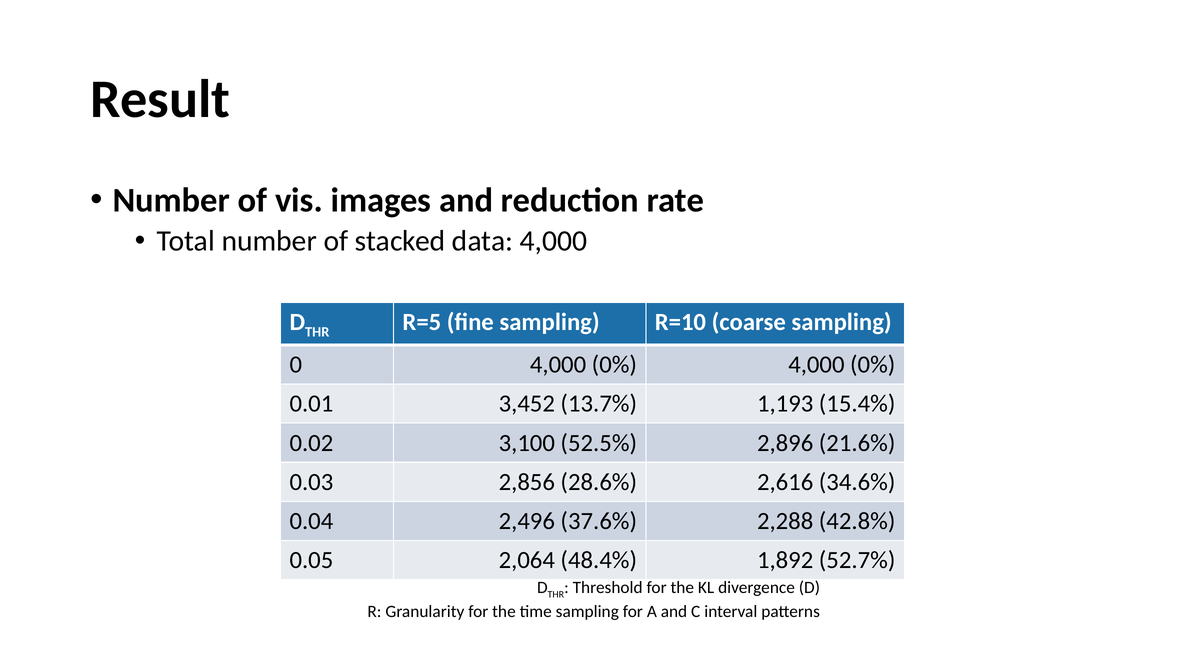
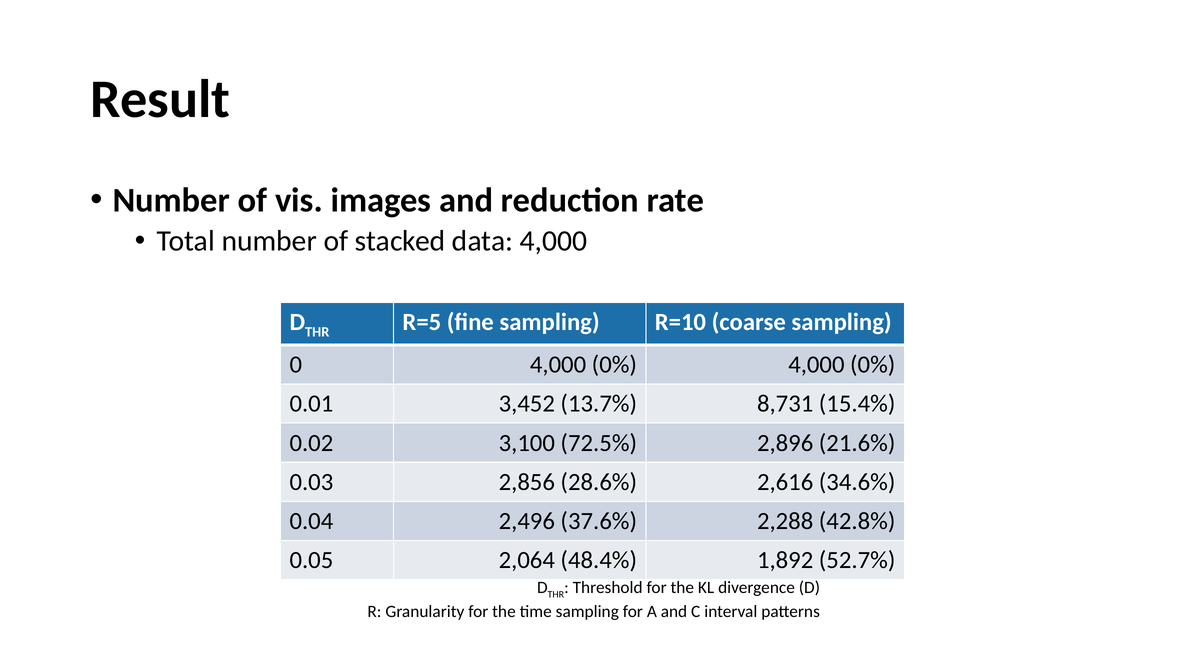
1,193: 1,193 -> 8,731
52.5%: 52.5% -> 72.5%
